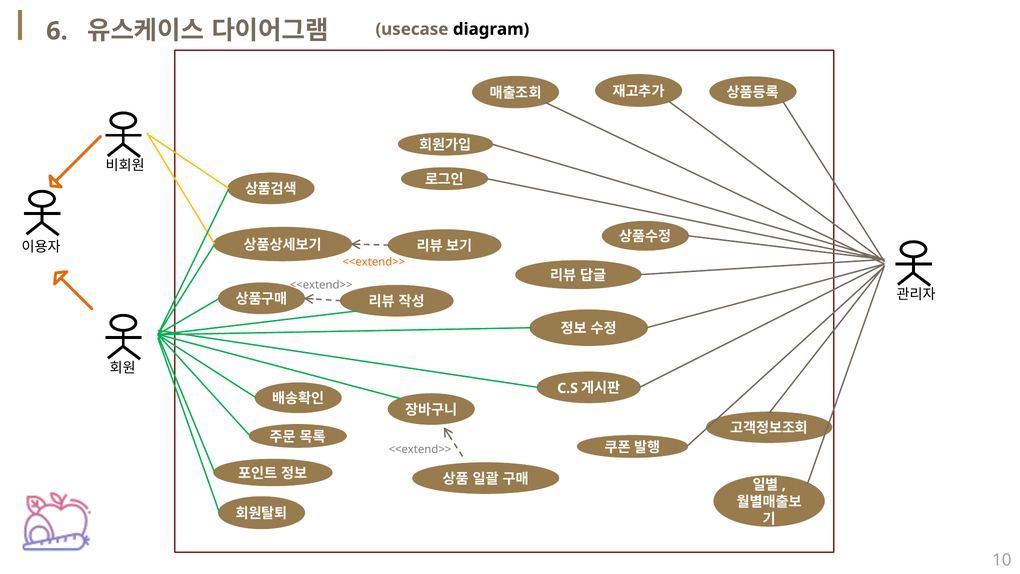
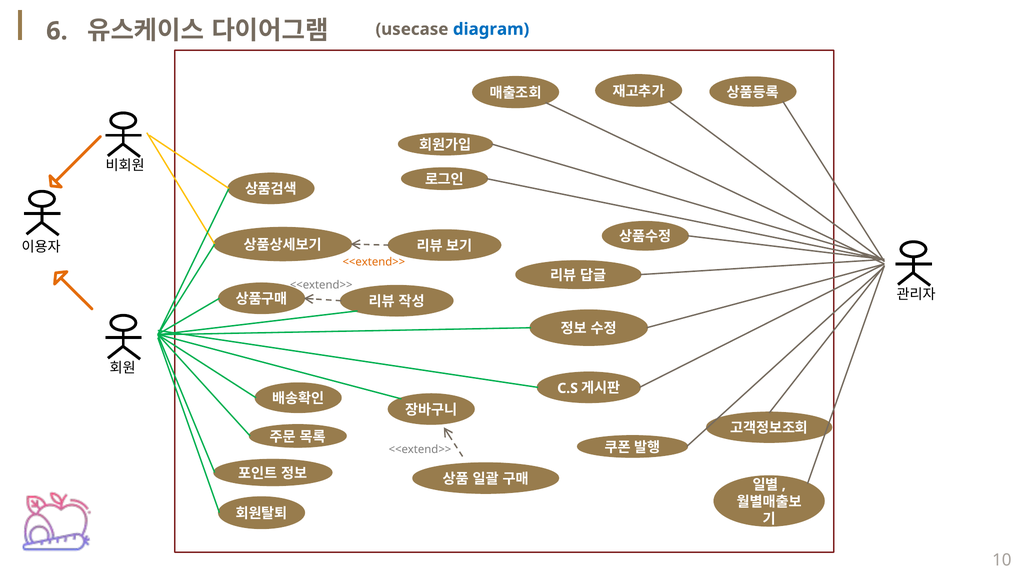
diagram colour: black -> blue
